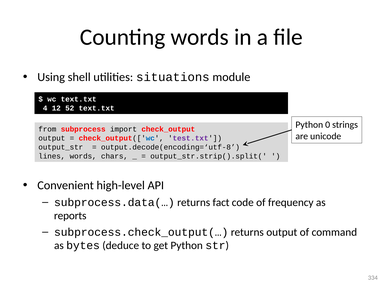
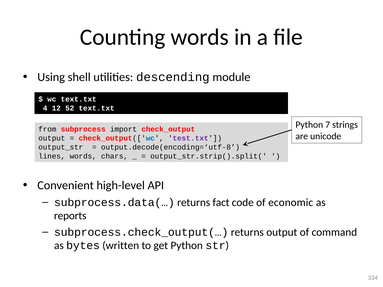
situations: situations -> descending
0: 0 -> 7
frequency: frequency -> economic
deduce: deduce -> written
